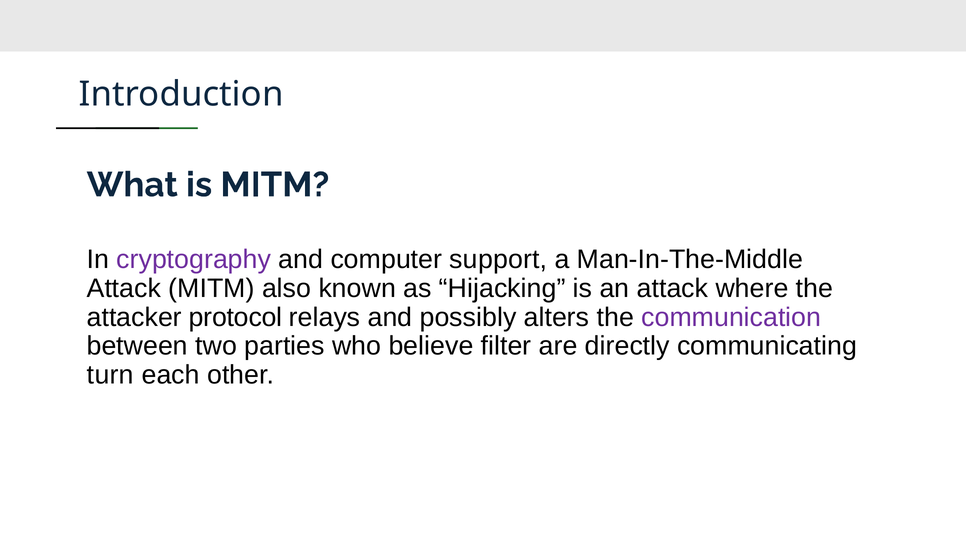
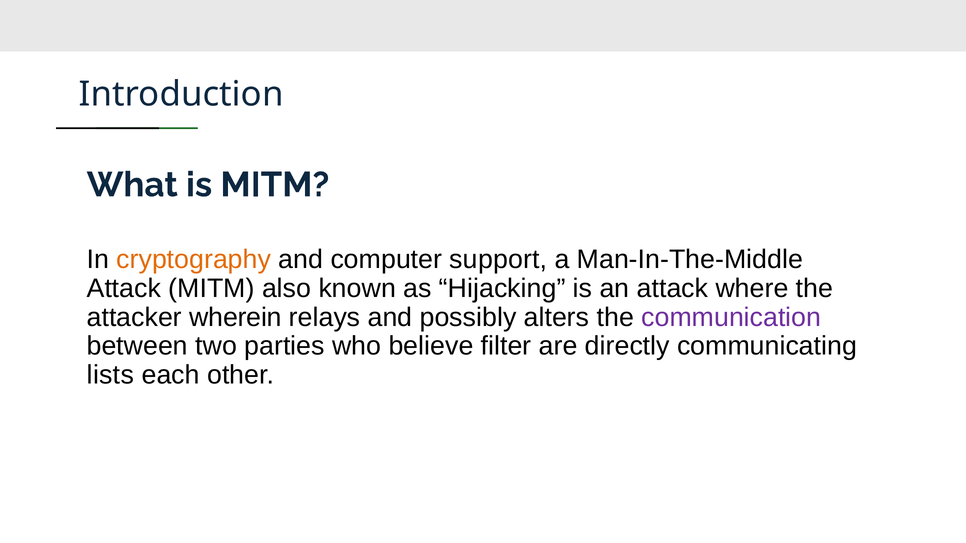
cryptography colour: purple -> orange
protocol: protocol -> wherein
turn: turn -> lists
